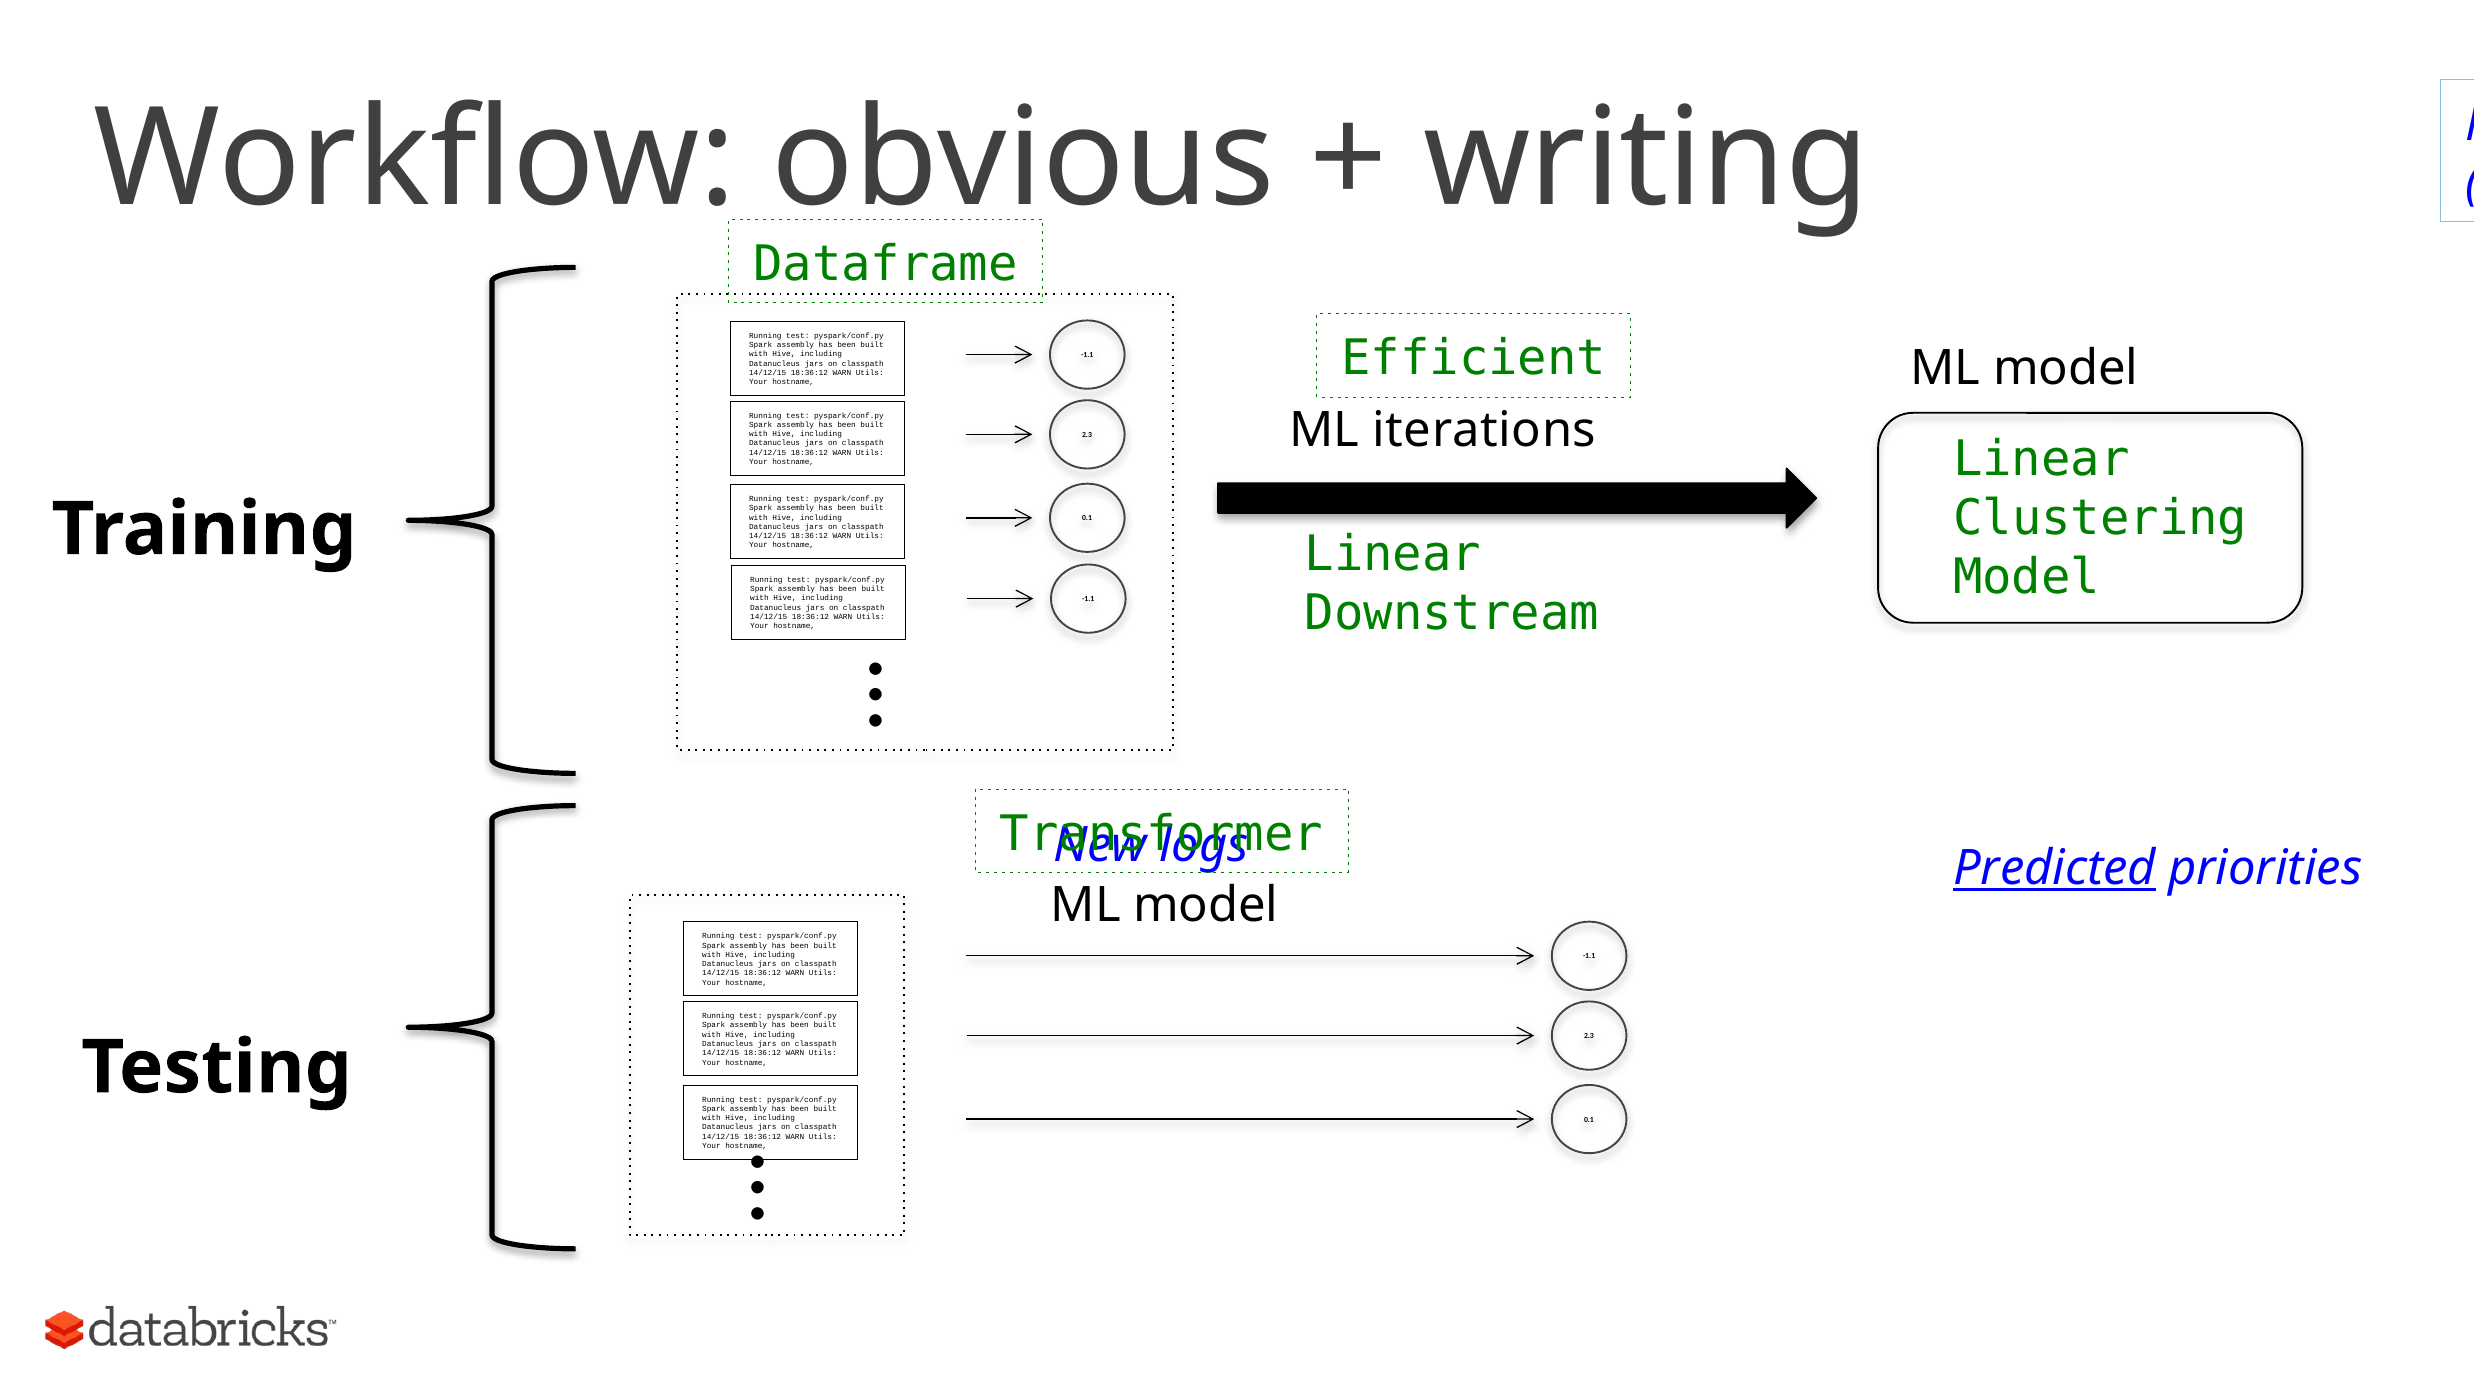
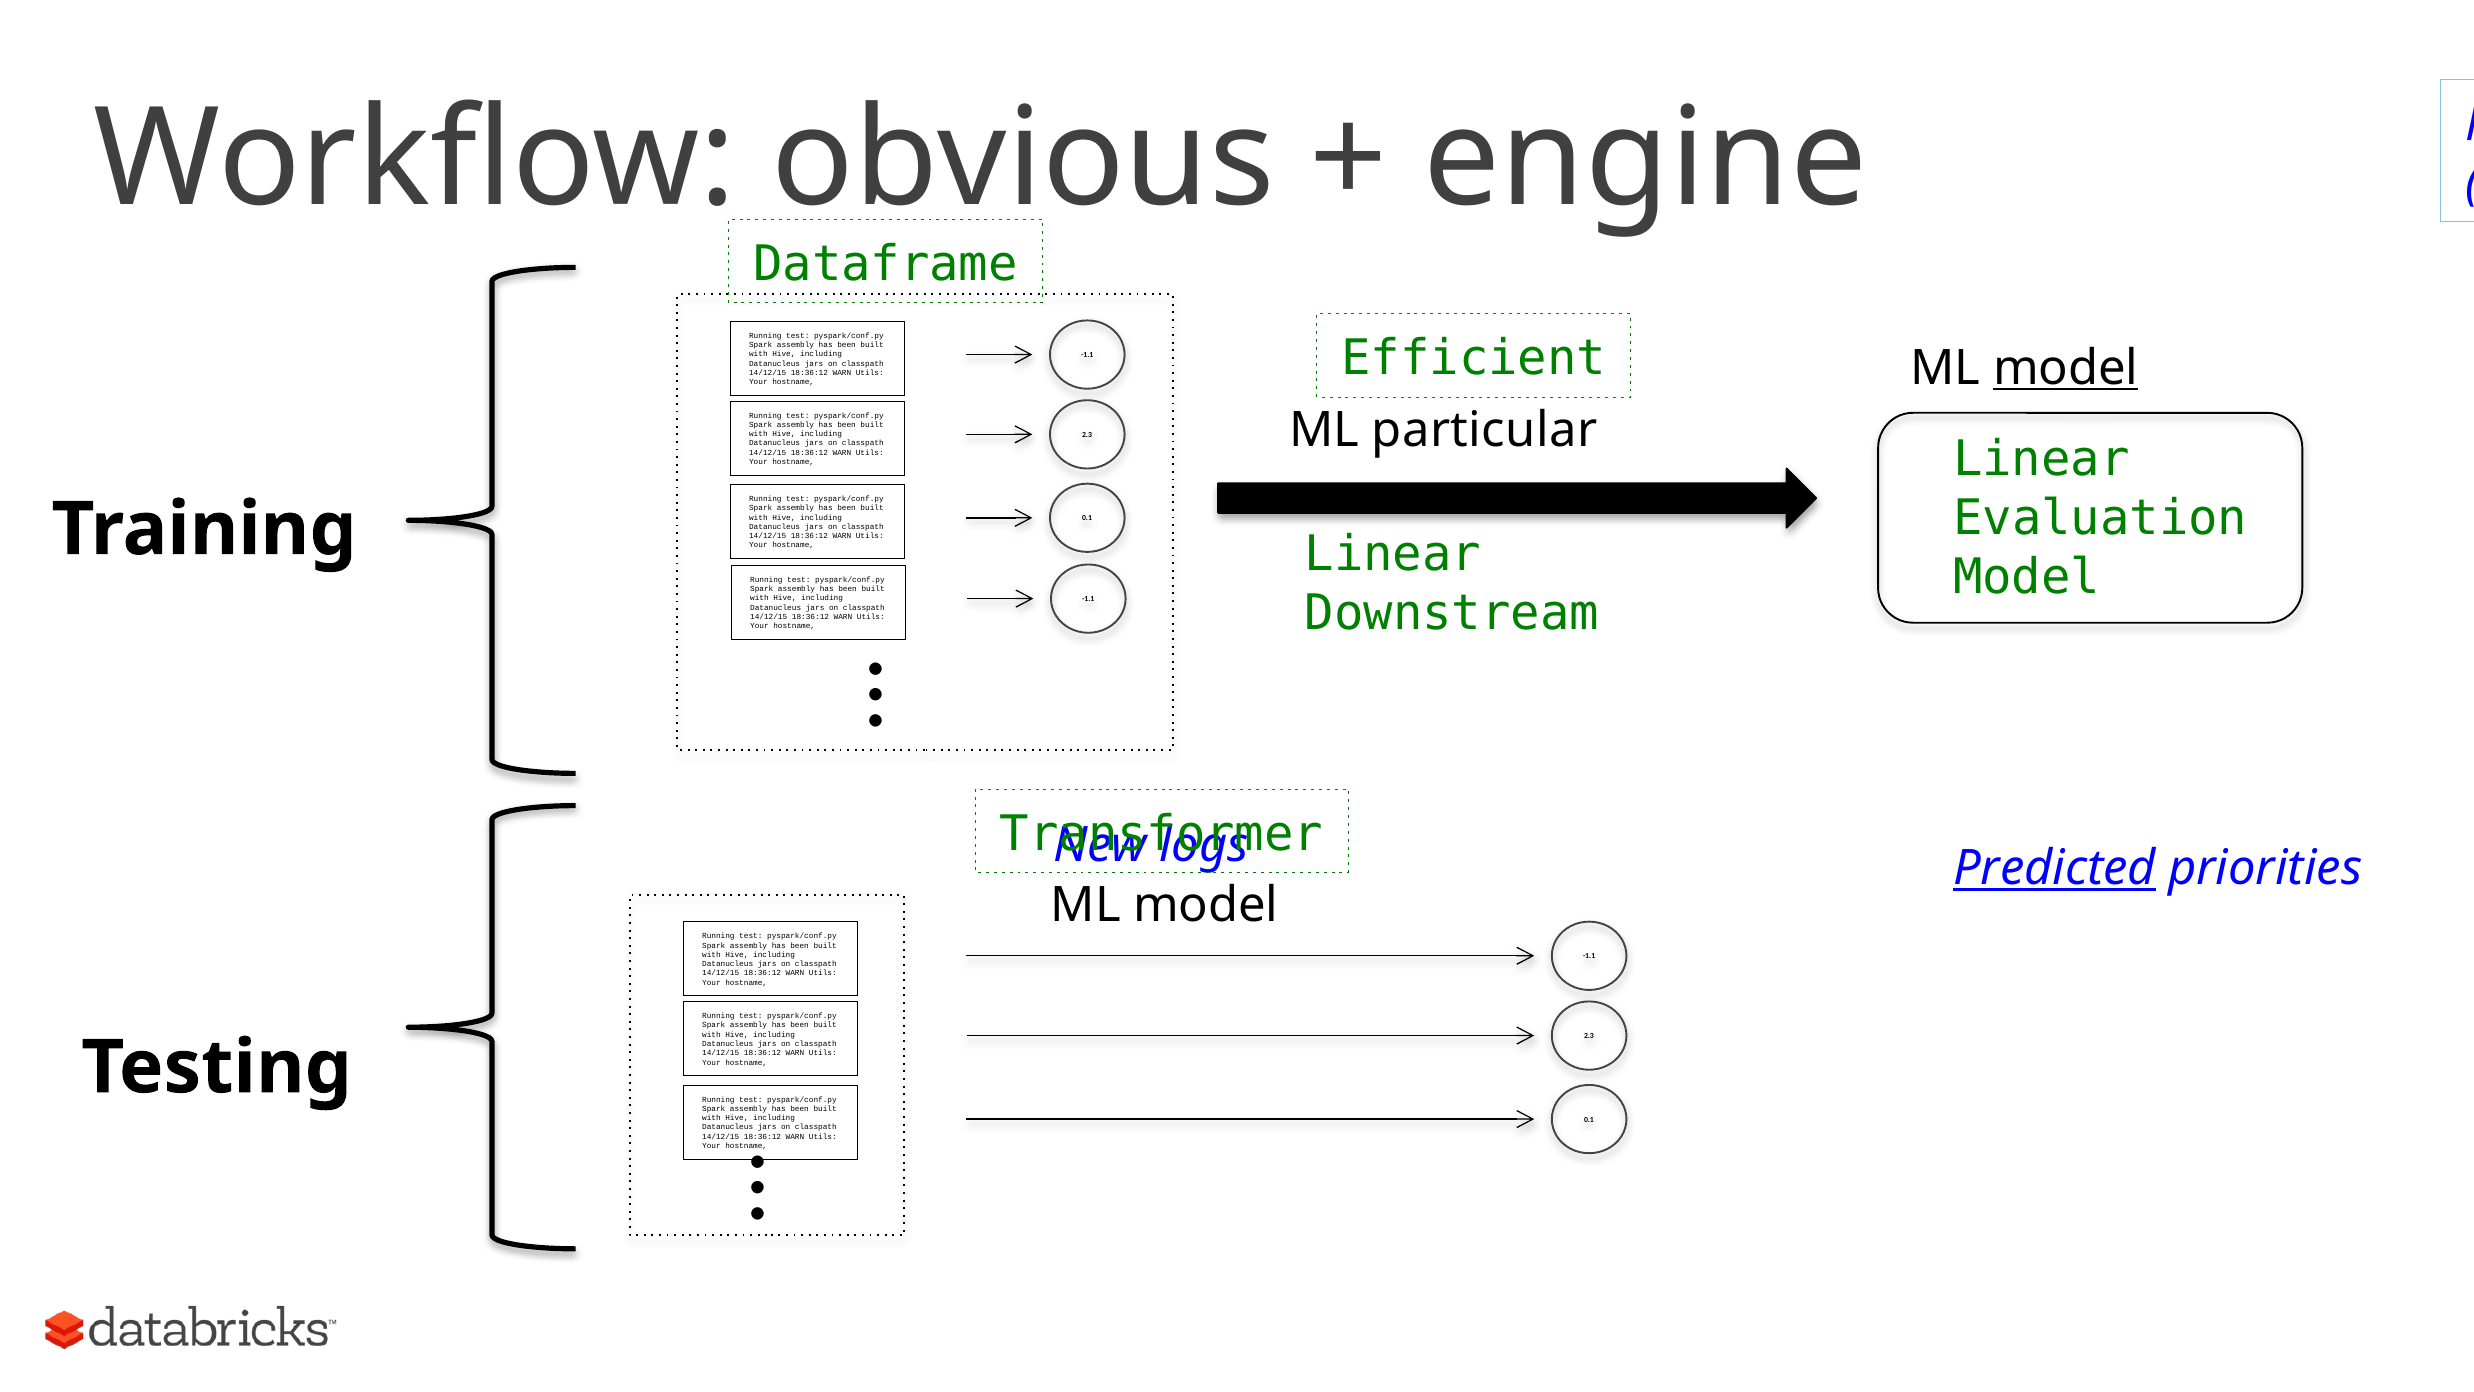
writing: writing -> engine
model at (2066, 368) underline: none -> present
iterations: iterations -> particular
Clustering: Clustering -> Evaluation
